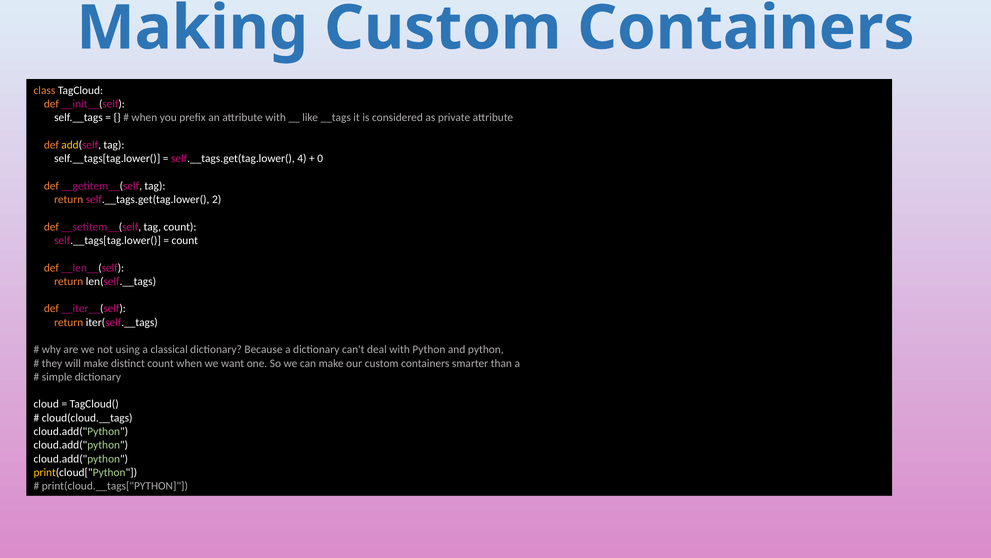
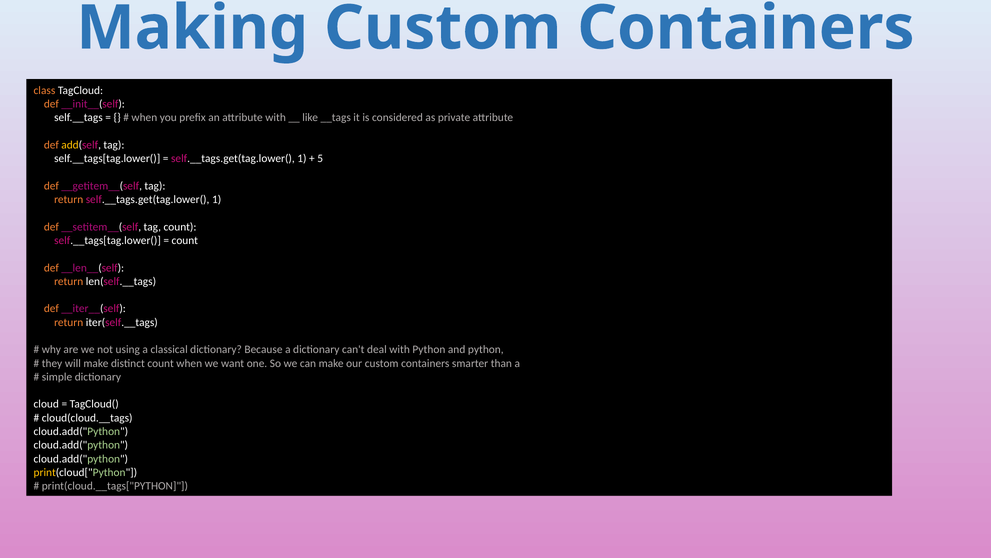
4 at (302, 158): 4 -> 1
0: 0 -> 5
return self.__tags.get(tag.lower( 2: 2 -> 1
